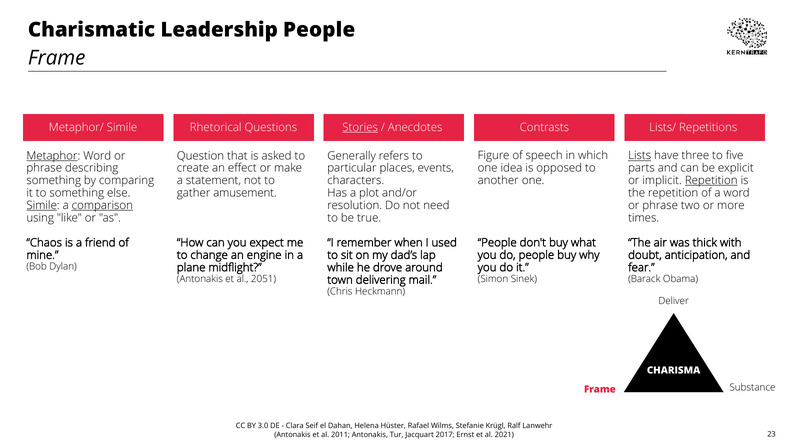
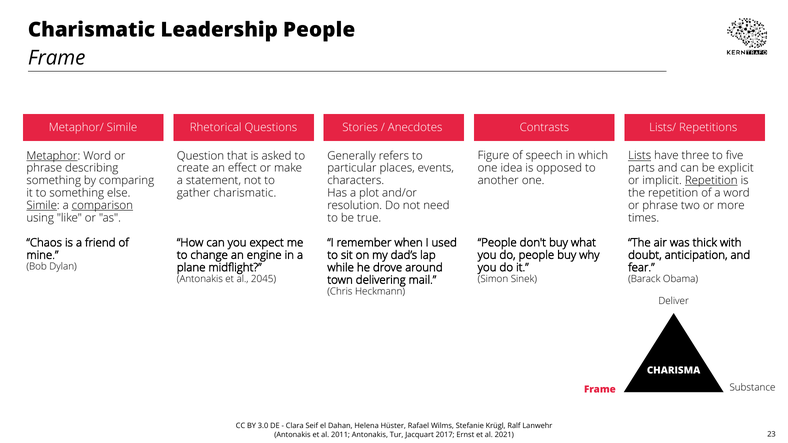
Stories underline: present -> none
gather amusement: amusement -> charismatic
2051: 2051 -> 2045
